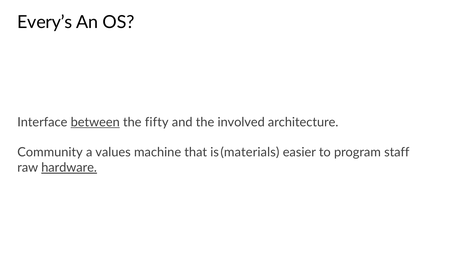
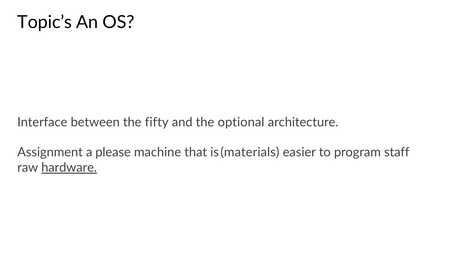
Every’s: Every’s -> Topic’s
between underline: present -> none
involved: involved -> optional
Community: Community -> Assignment
values: values -> please
